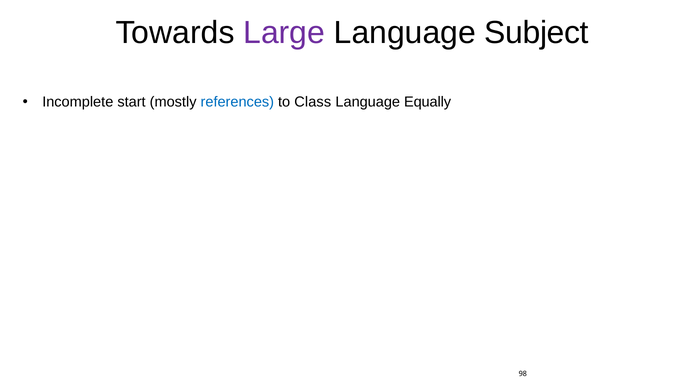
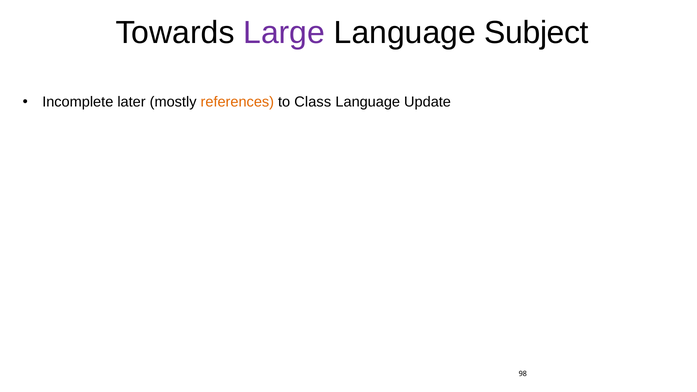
start: start -> later
references colour: blue -> orange
Equally: Equally -> Update
